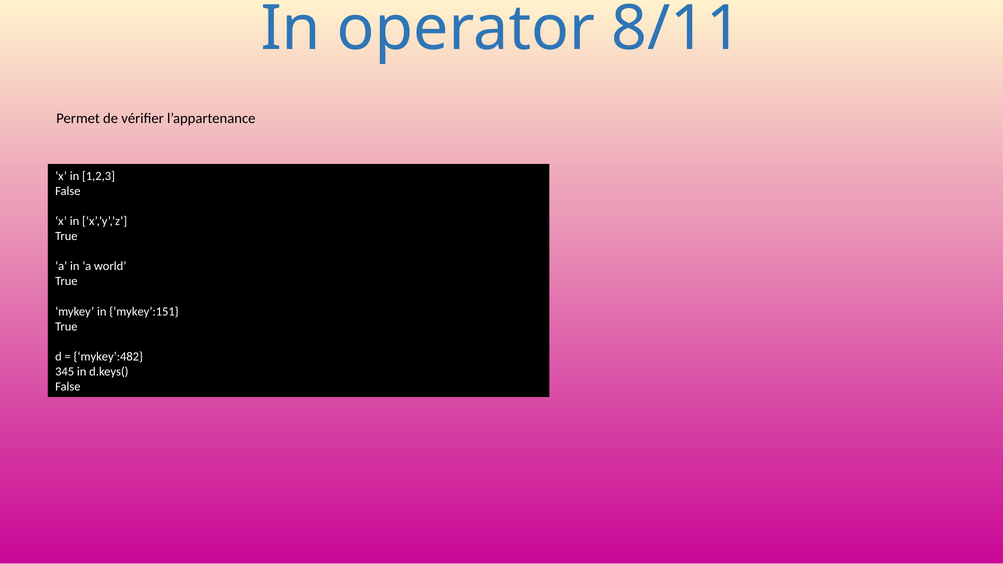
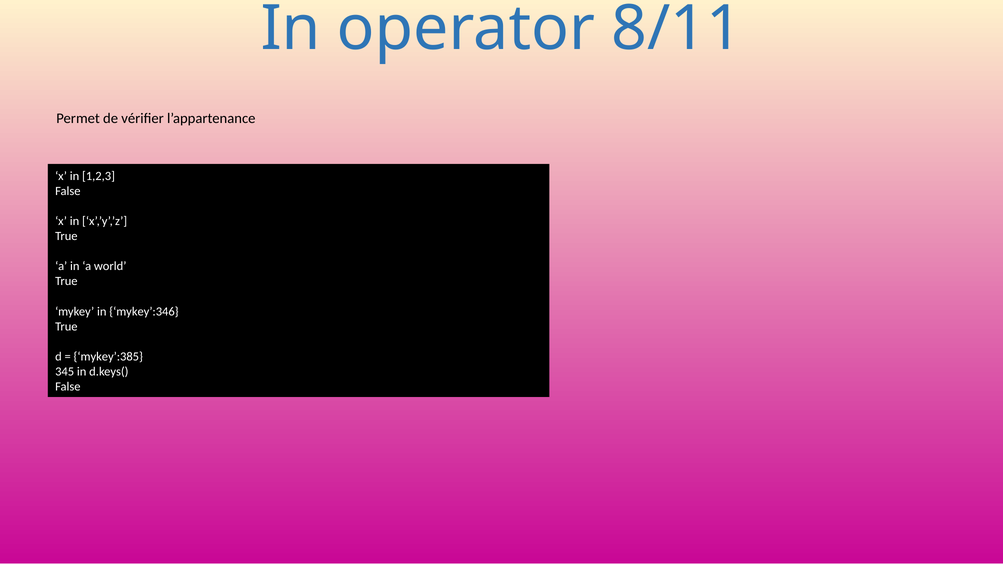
mykey’:151: mykey’:151 -> mykey’:346
mykey’:482: mykey’:482 -> mykey’:385
